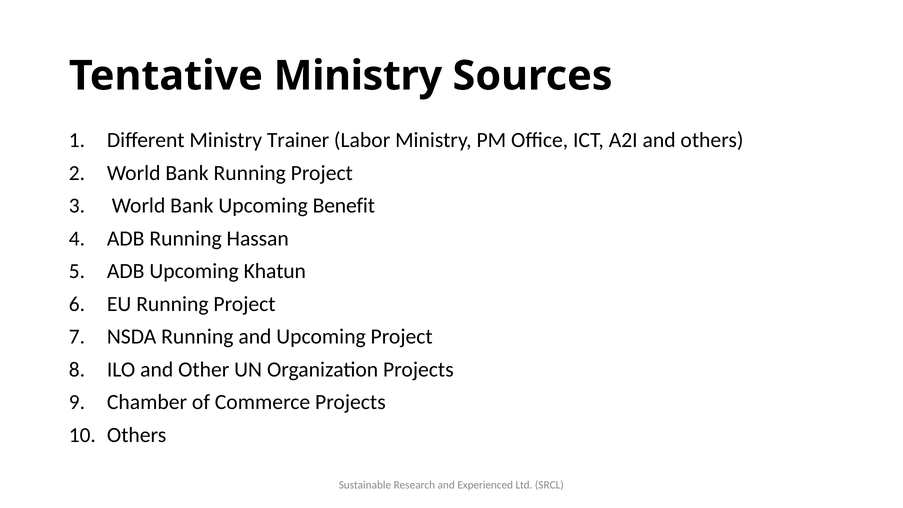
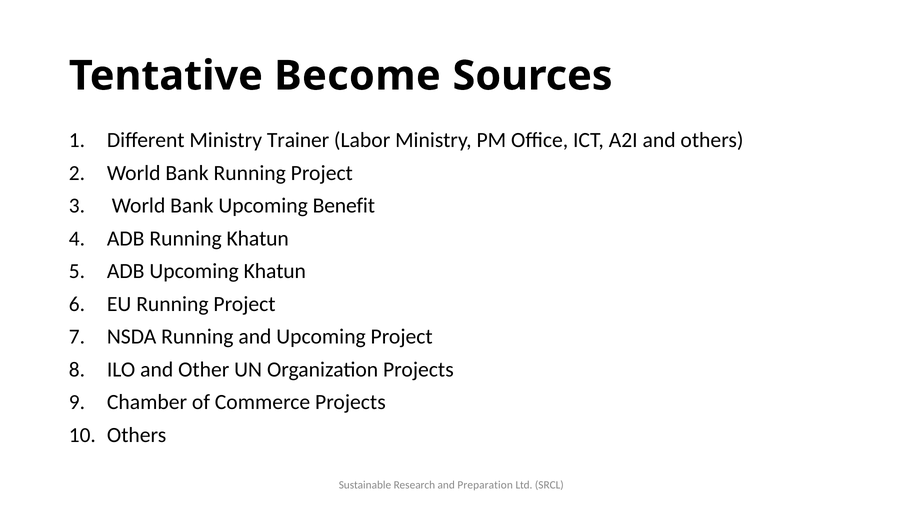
Tentative Ministry: Ministry -> Become
Running Hassan: Hassan -> Khatun
Experienced: Experienced -> Preparation
